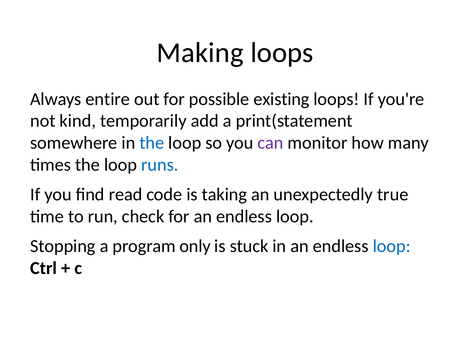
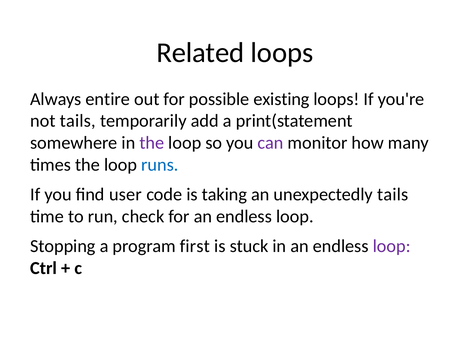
Making: Making -> Related
not kind: kind -> tails
the at (152, 143) colour: blue -> purple
read: read -> user
unexpectedly true: true -> tails
only: only -> first
loop at (392, 247) colour: blue -> purple
